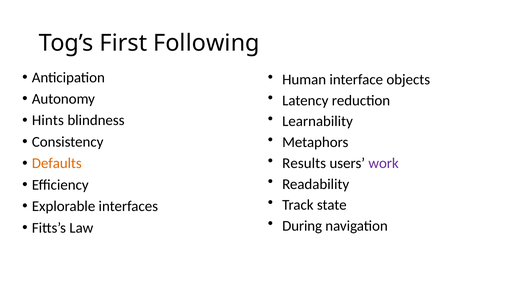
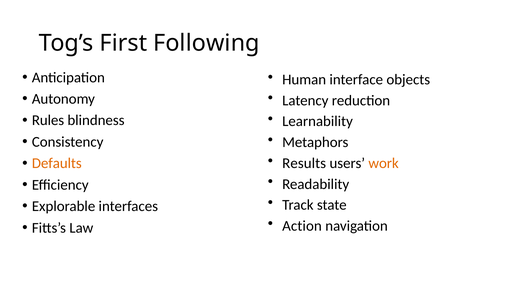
Hints: Hints -> Rules
work colour: purple -> orange
During: During -> Action
